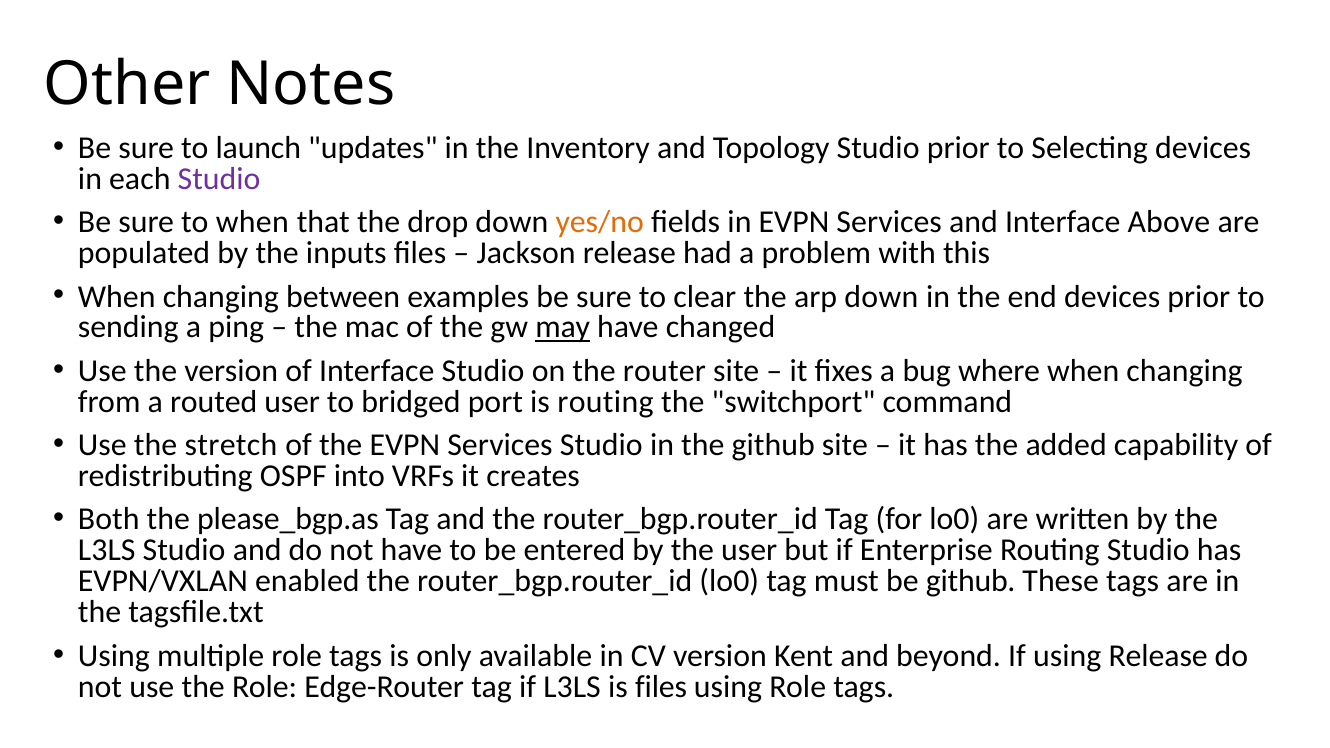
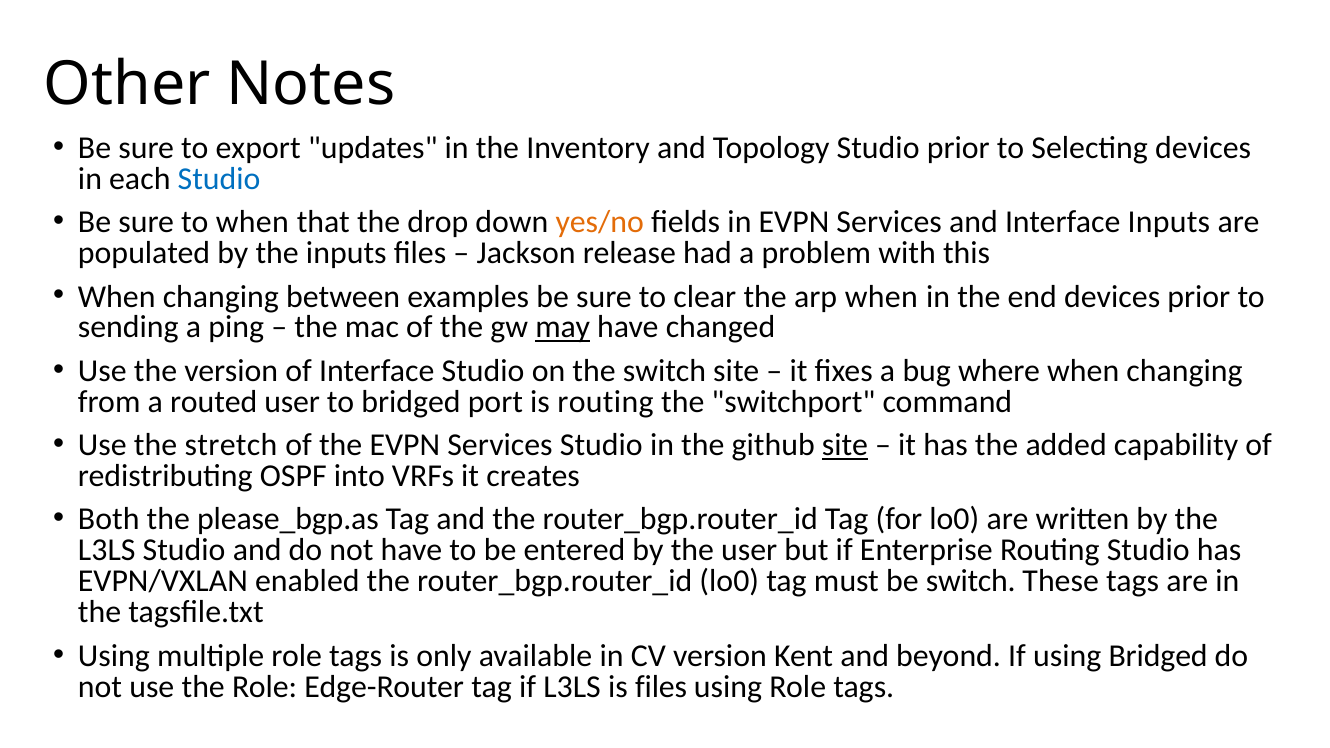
launch: launch -> export
Studio at (219, 179) colour: purple -> blue
Interface Above: Above -> Inputs
arp down: down -> when
the router: router -> switch
site at (845, 445) underline: none -> present
be github: github -> switch
using Release: Release -> Bridged
